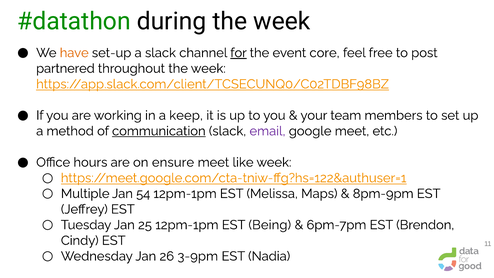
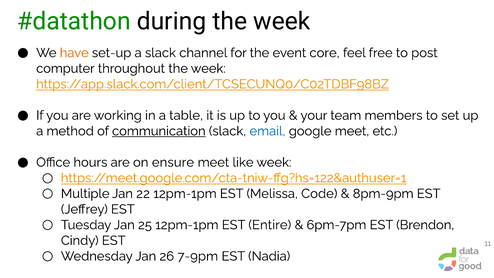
for underline: present -> none
partnered: partnered -> computer
keep: keep -> table
email colour: purple -> blue
54: 54 -> 22
Maps: Maps -> Code
Being: Being -> Entire
3-9pm: 3-9pm -> 7-9pm
